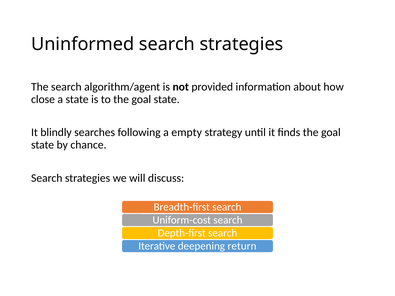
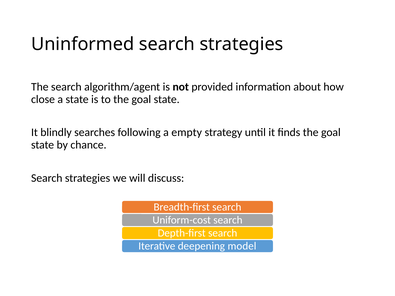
return: return -> model
